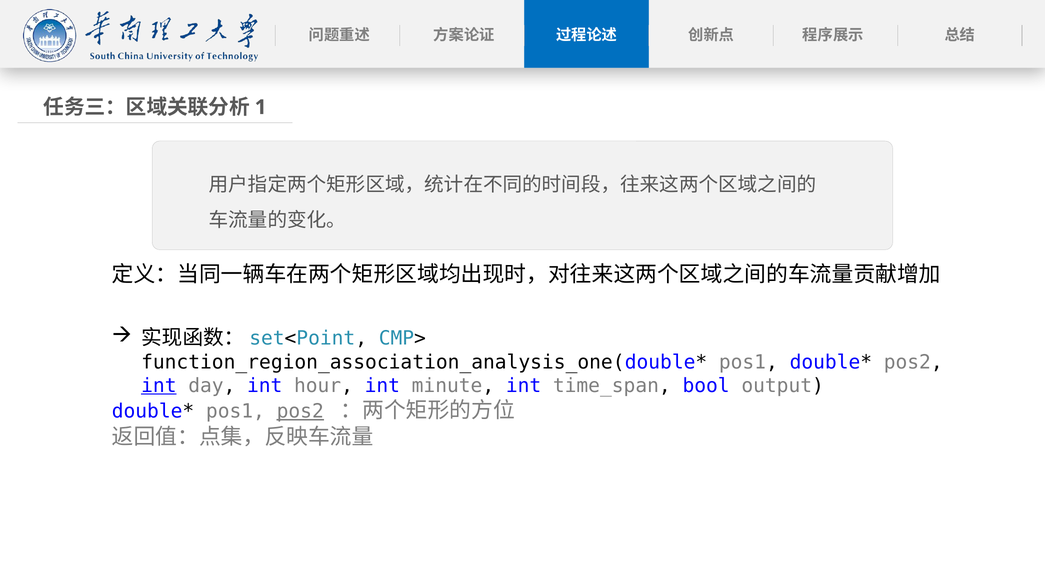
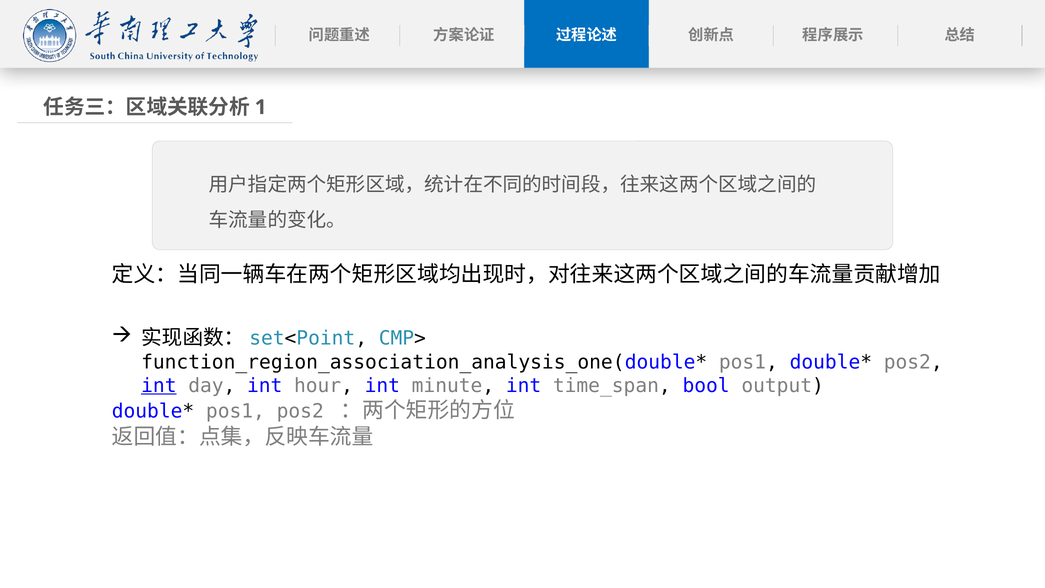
pos2 at (300, 411) underline: present -> none
